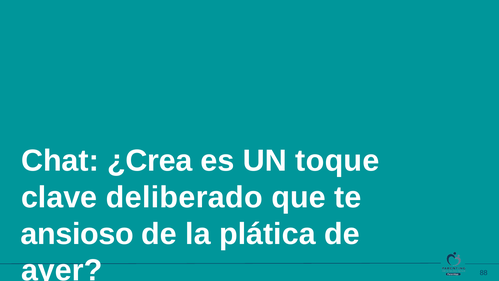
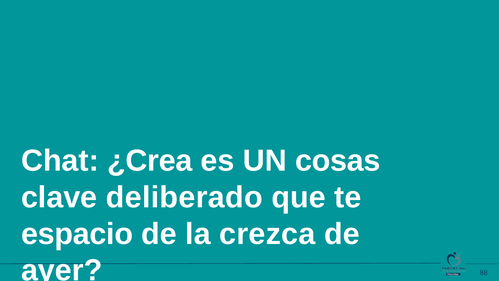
toque: toque -> cosas
ansioso: ansioso -> espacio
plática: plática -> crezca
